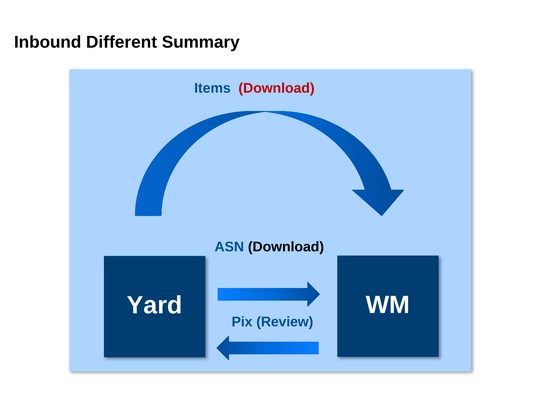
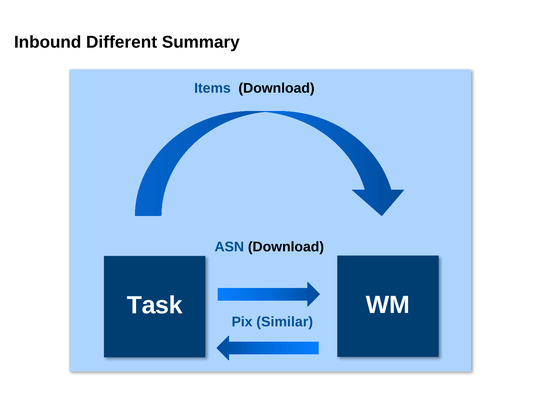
Download at (277, 88) colour: red -> black
Yard: Yard -> Task
Review: Review -> Similar
